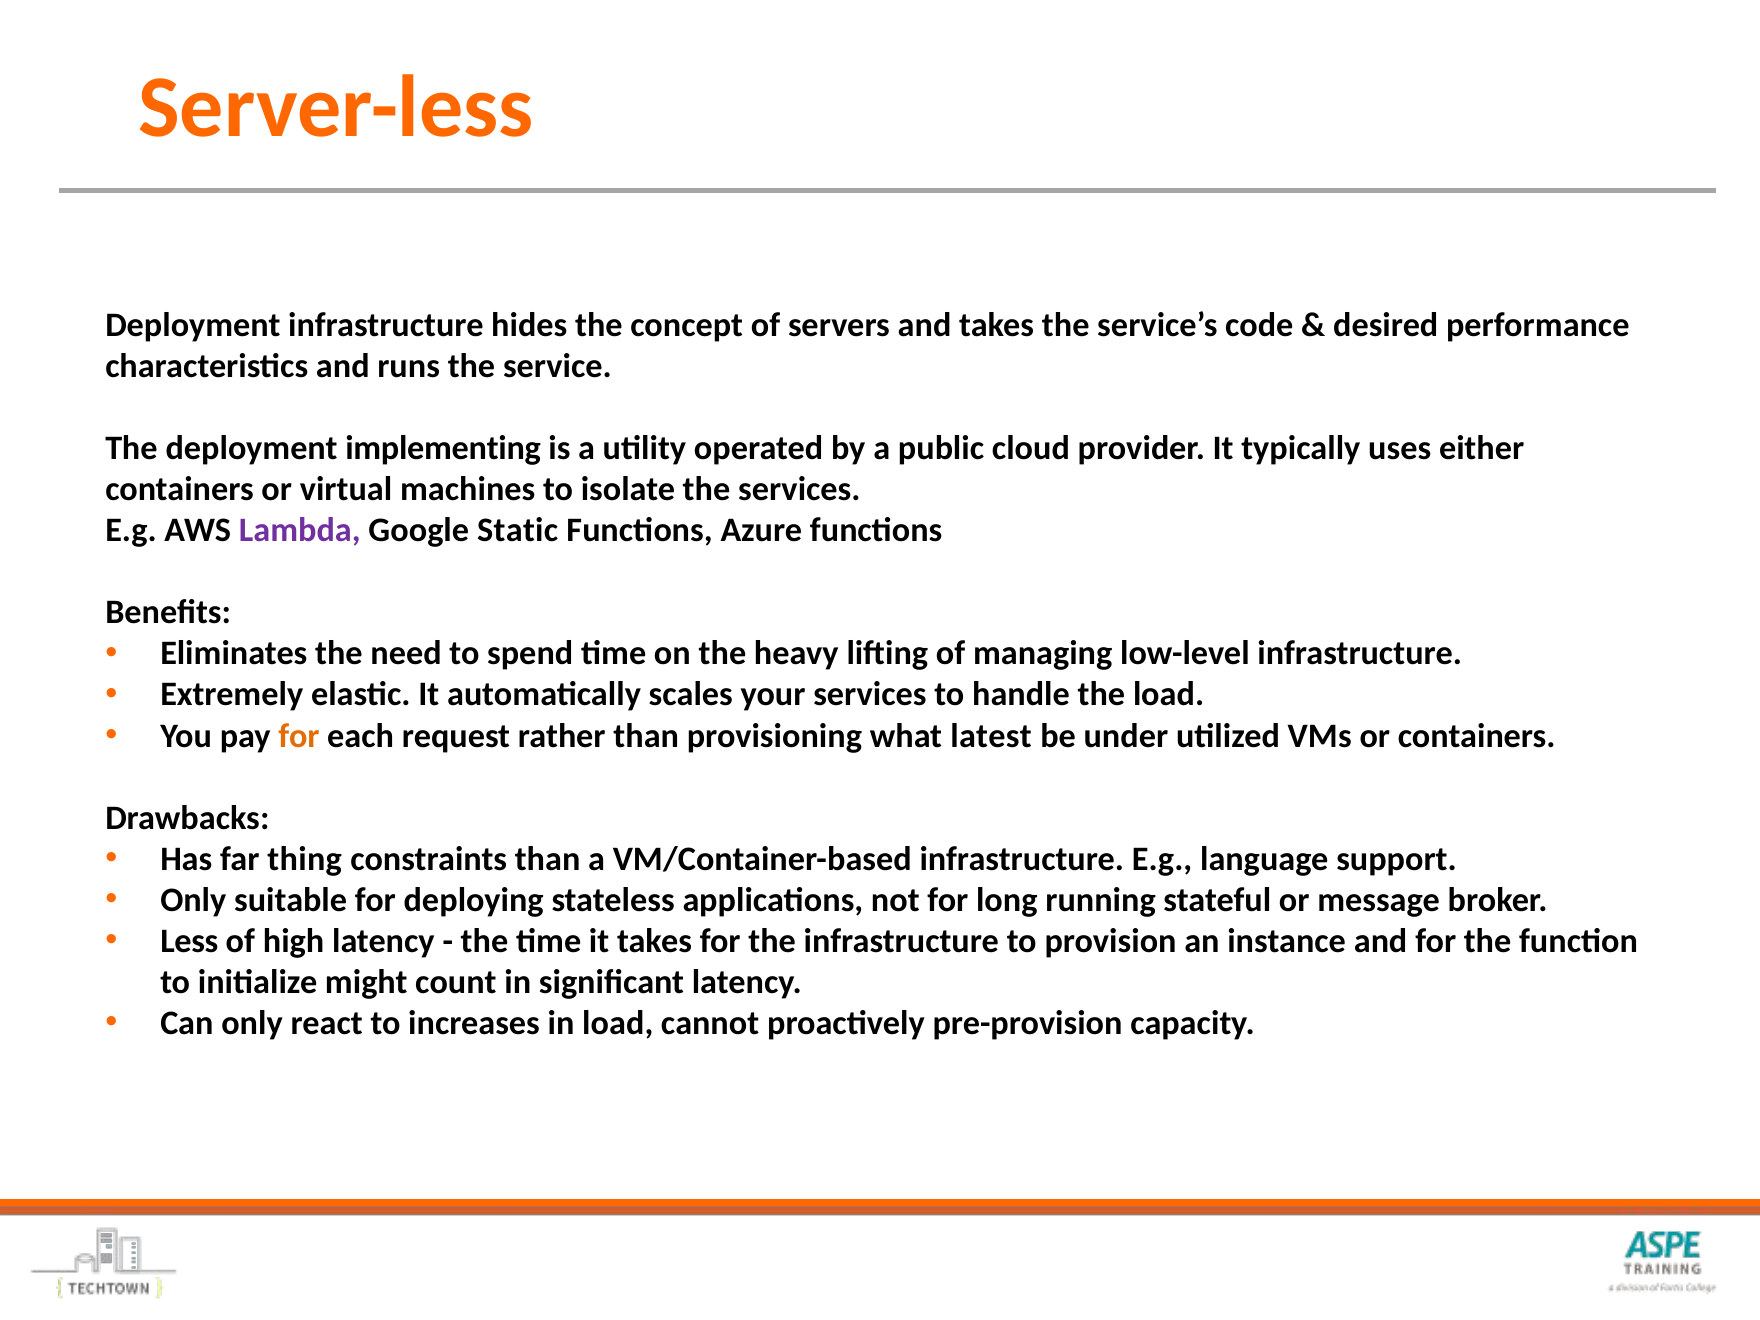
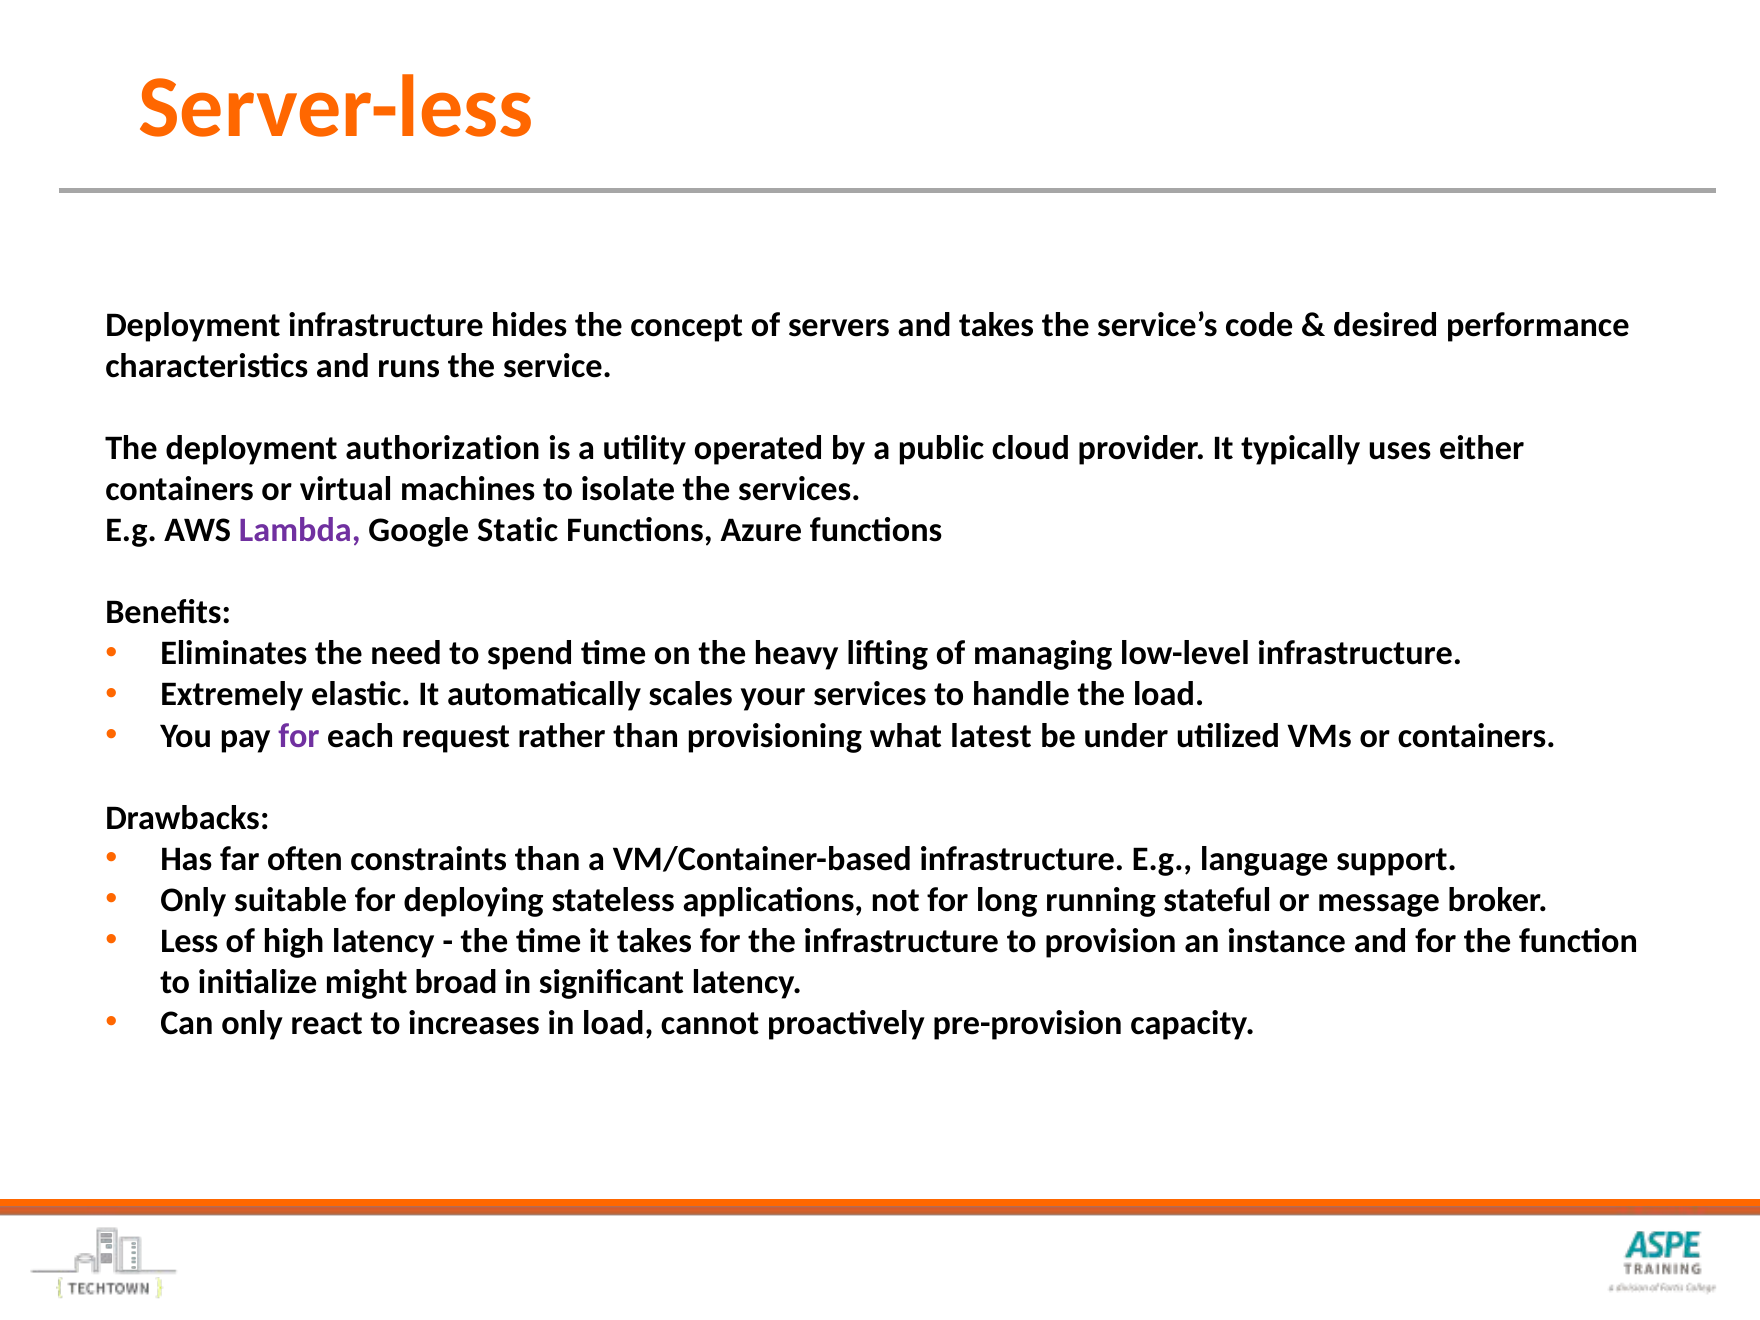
implementing: implementing -> authorization
for at (299, 736) colour: orange -> purple
thing: thing -> often
count: count -> broad
